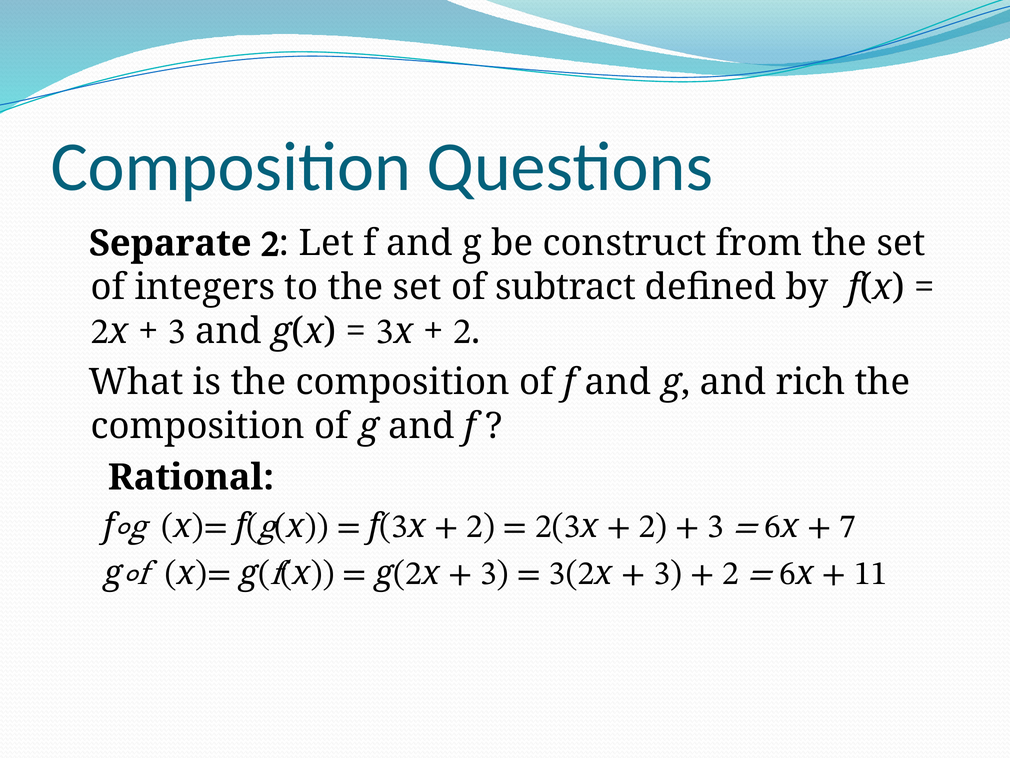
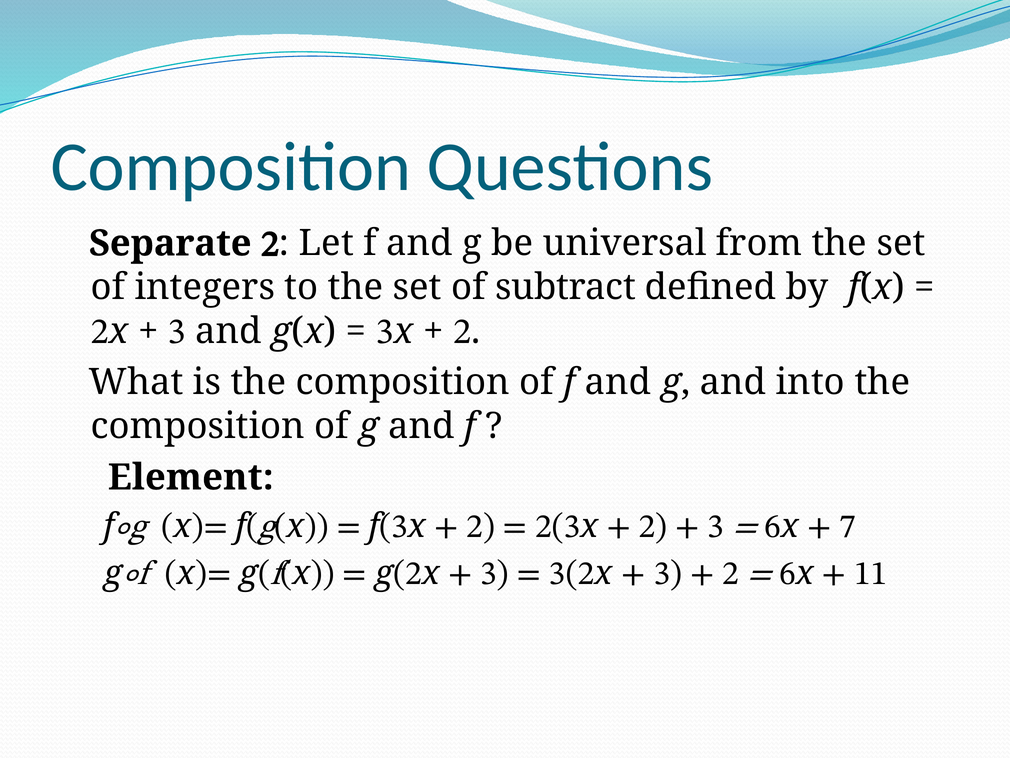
construct: construct -> universal
rich: rich -> into
Rational: Rational -> Element
